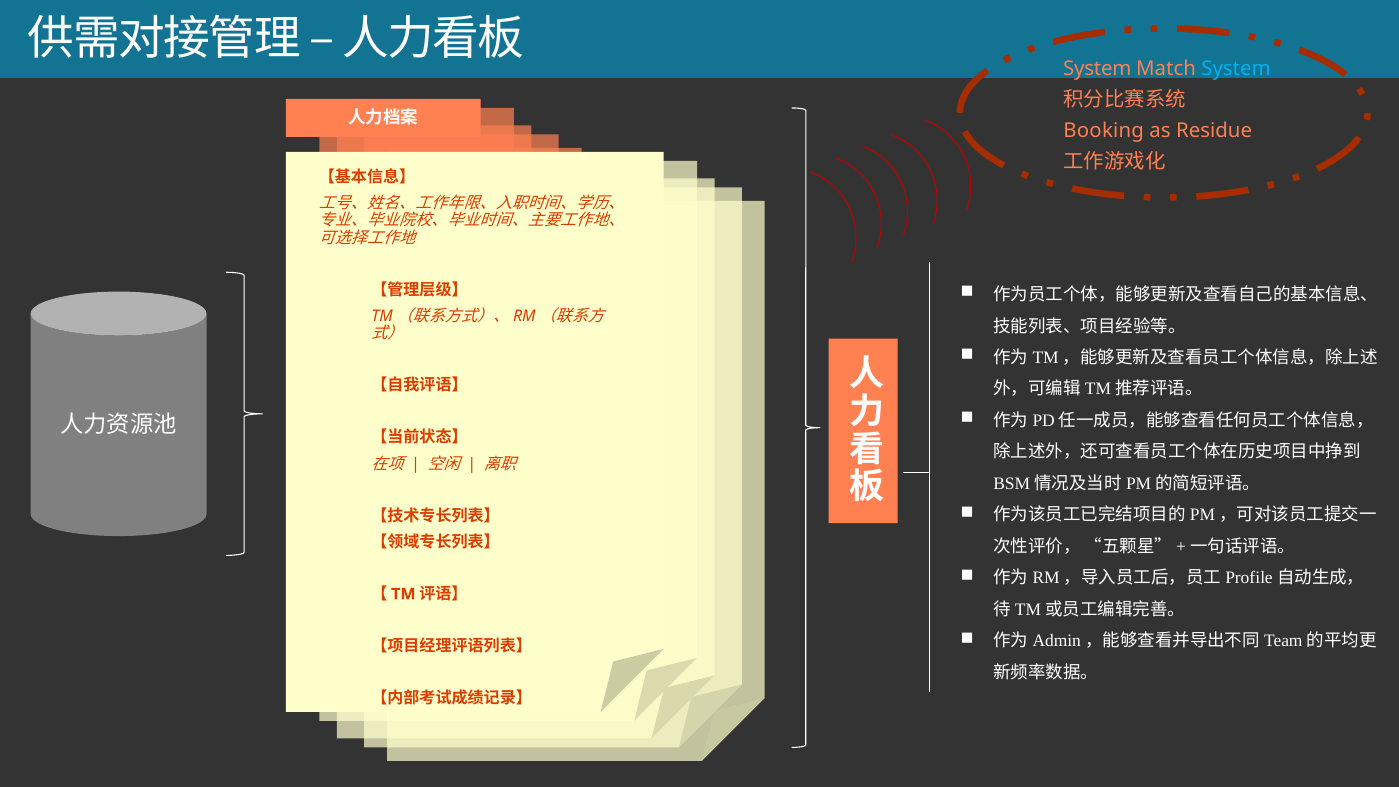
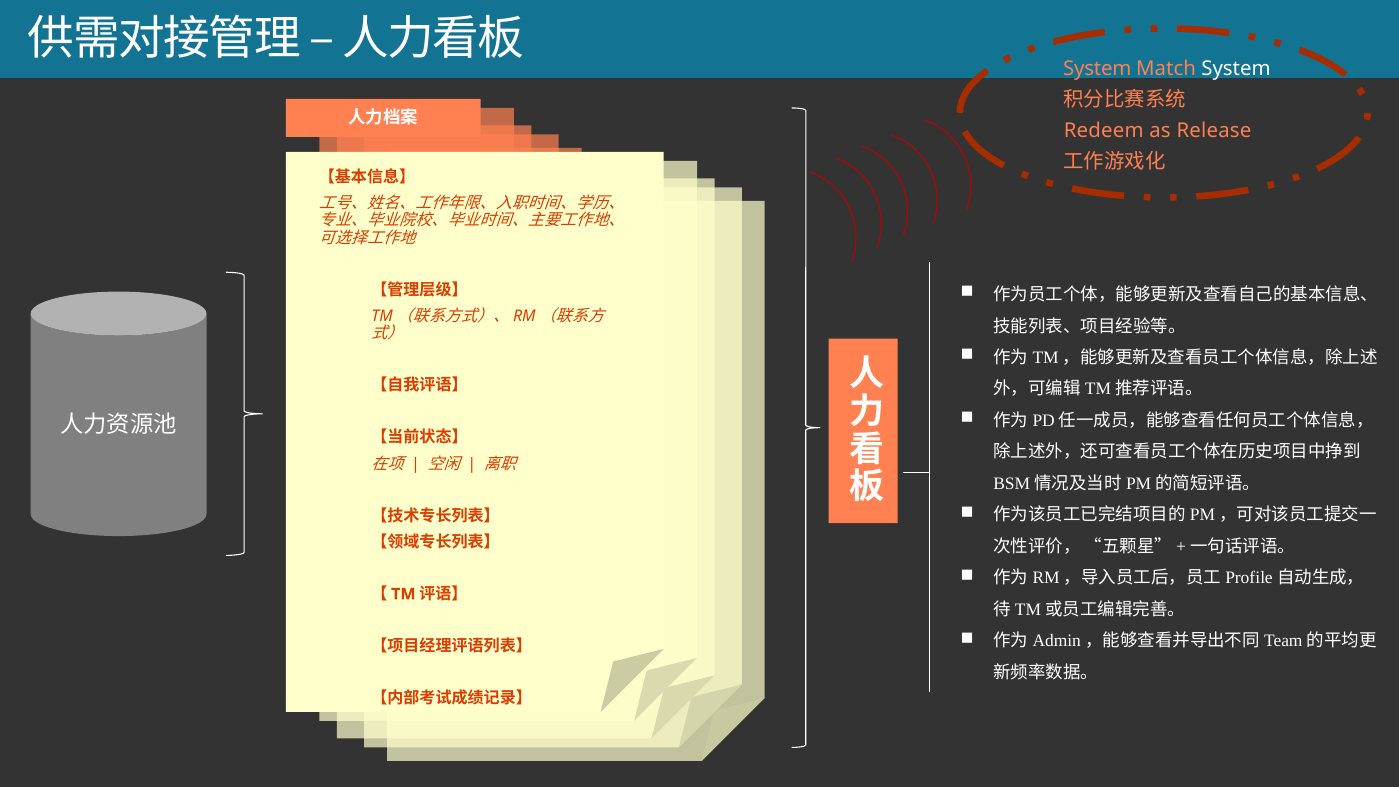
System at (1236, 69) colour: light blue -> white
Booking: Booking -> Redeem
Residue: Residue -> Release
